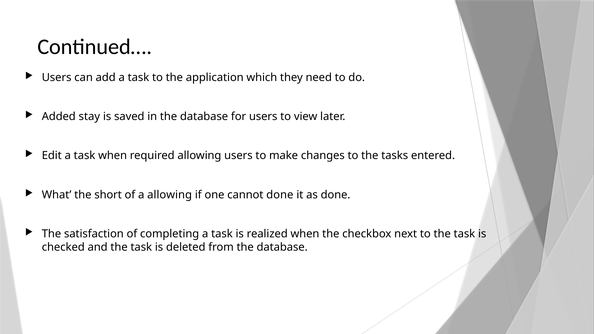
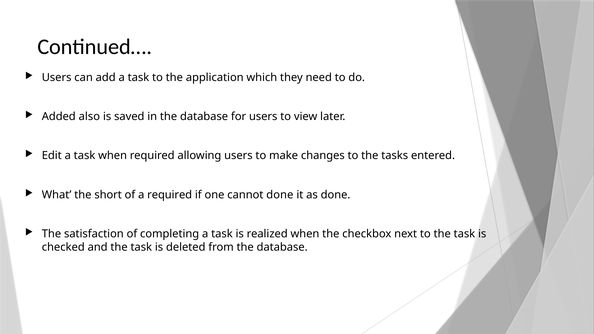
stay: stay -> also
a allowing: allowing -> required
